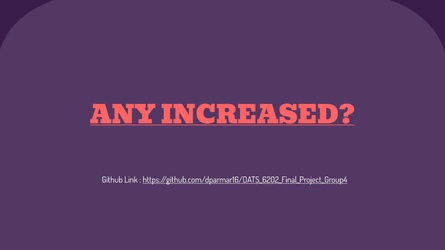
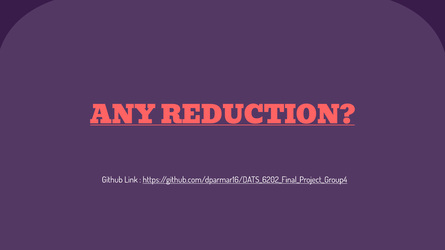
INCREASED: INCREASED -> REDUCTION
